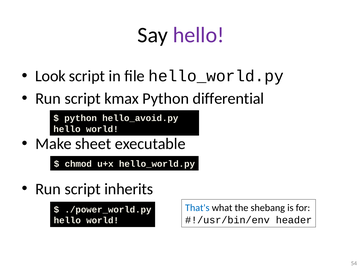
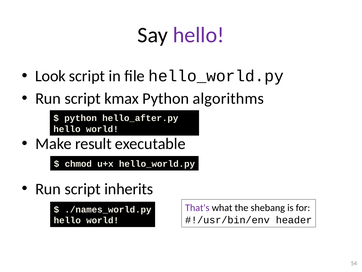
differential: differential -> algorithms
hello_avoid.py: hello_avoid.py -> hello_after.py
sheet: sheet -> result
That's colour: blue -> purple
./power_world.py: ./power_world.py -> ./names_world.py
